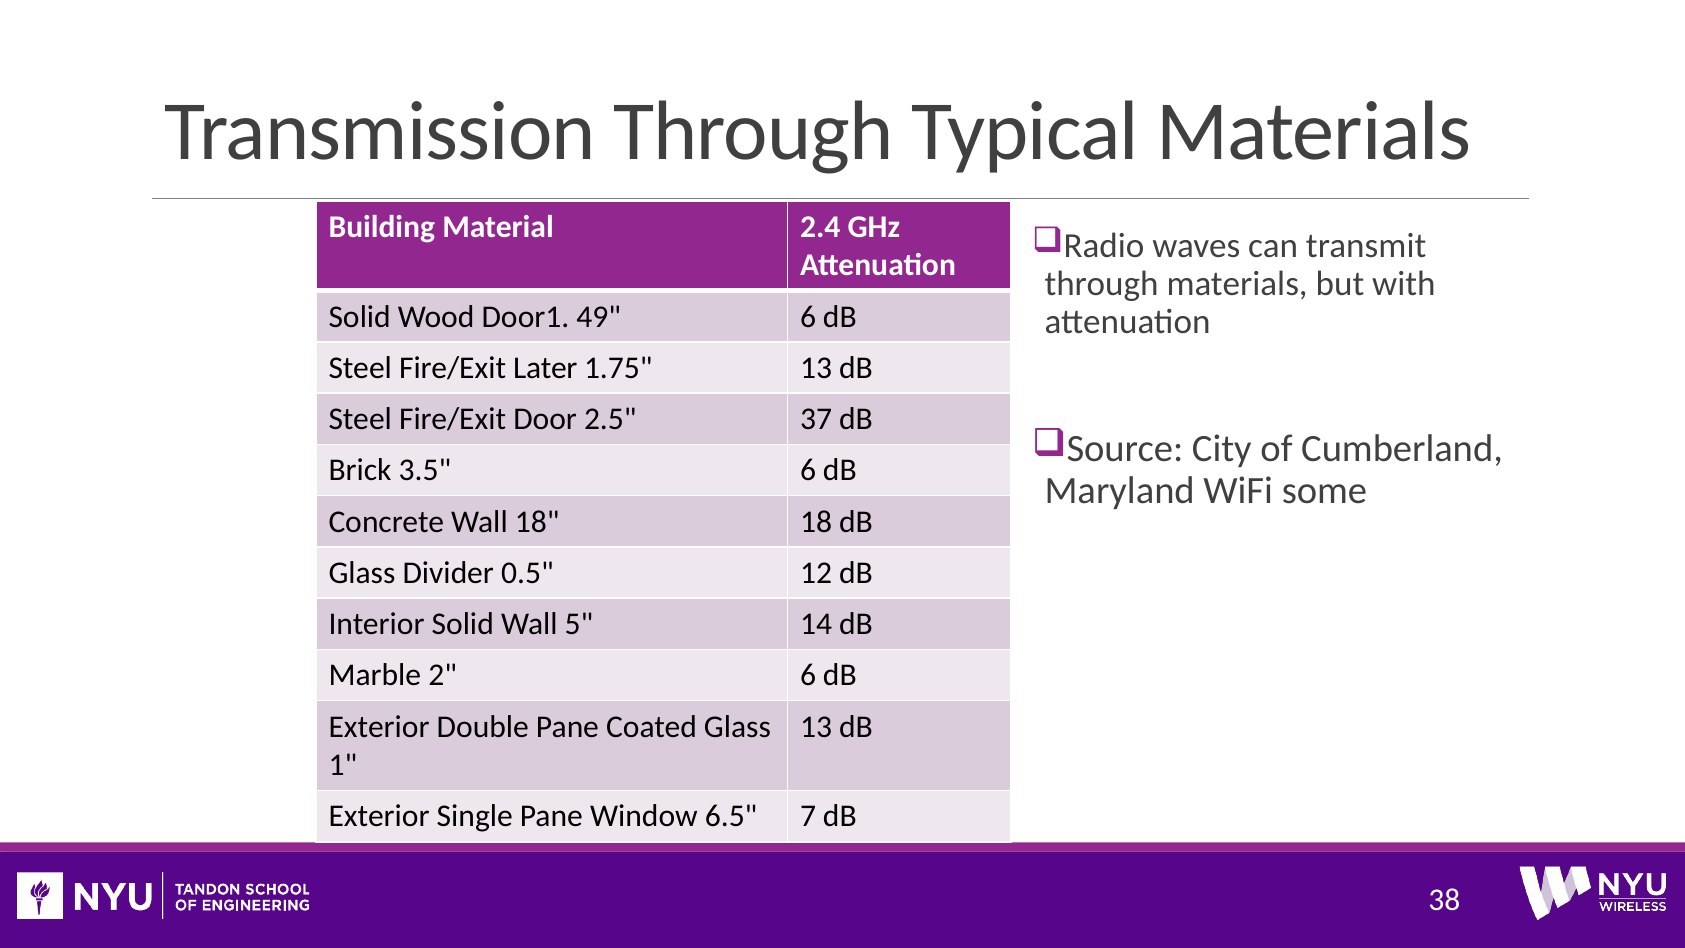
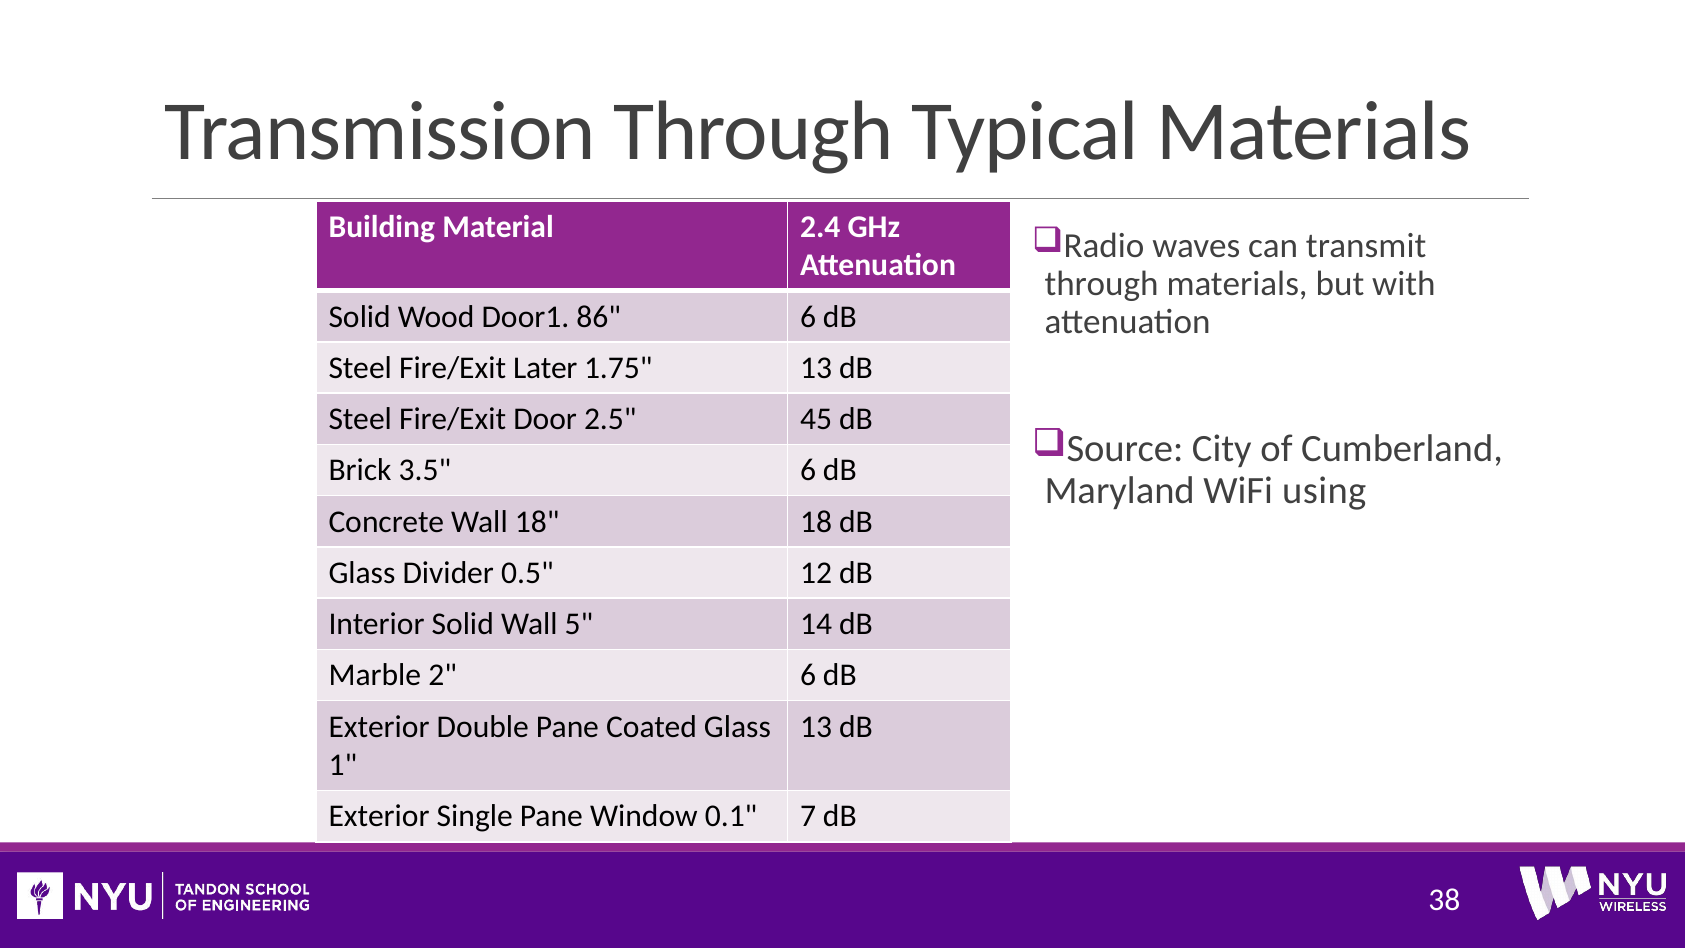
49: 49 -> 86
37: 37 -> 45
some: some -> using
6.5: 6.5 -> 0.1
